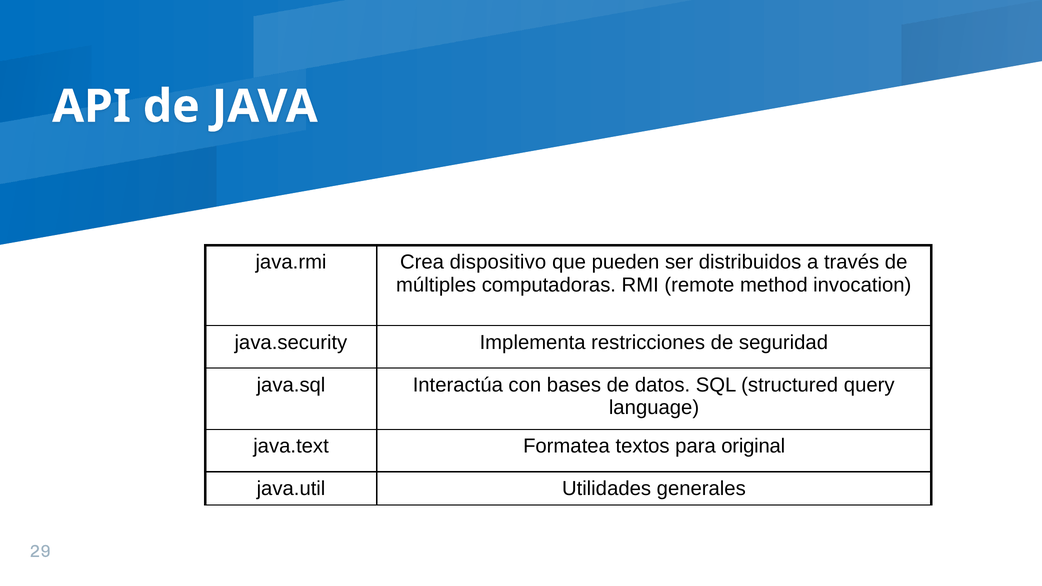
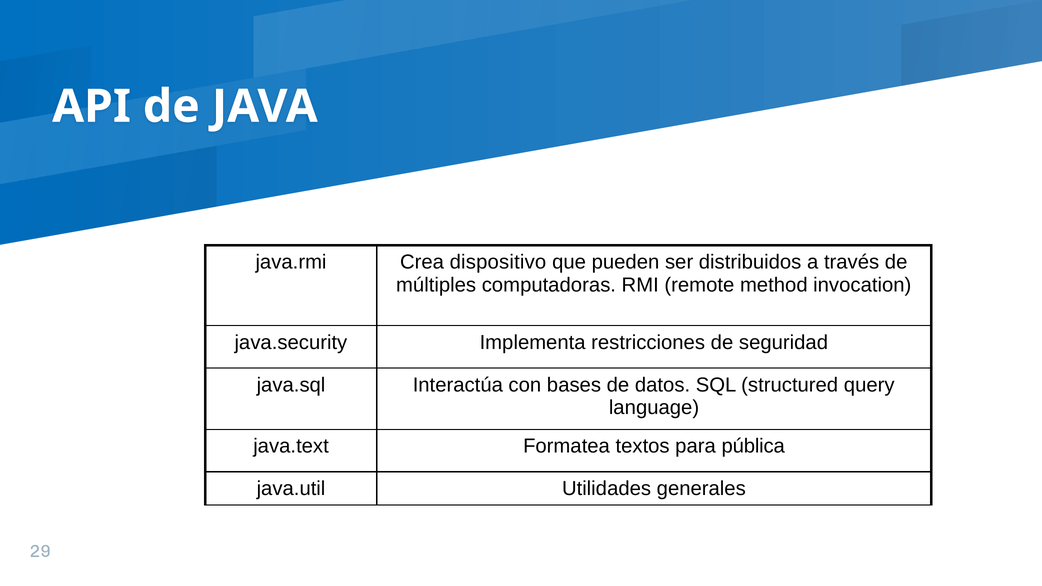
original: original -> pública
